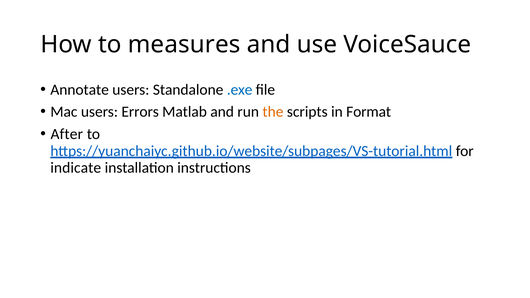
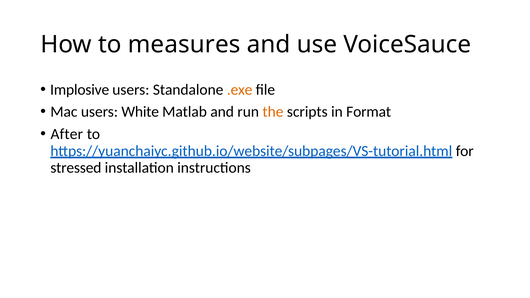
Annotate: Annotate -> Implosive
.exe colour: blue -> orange
Errors: Errors -> White
indicate: indicate -> stressed
